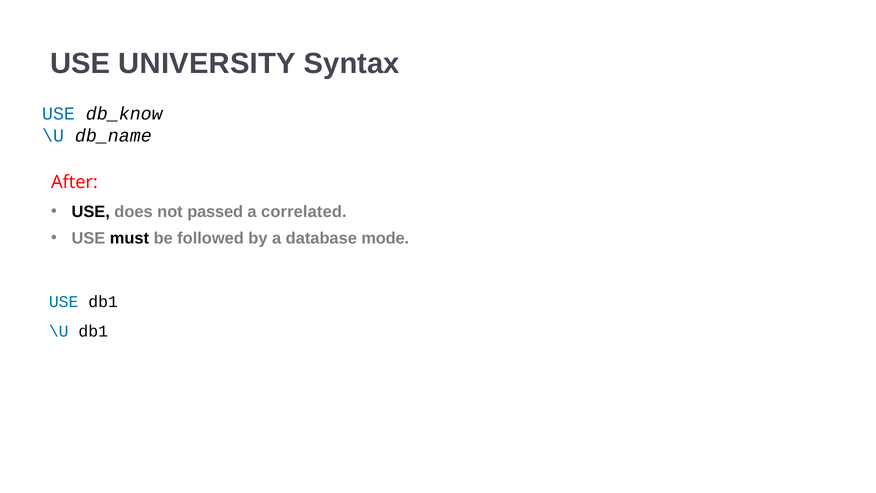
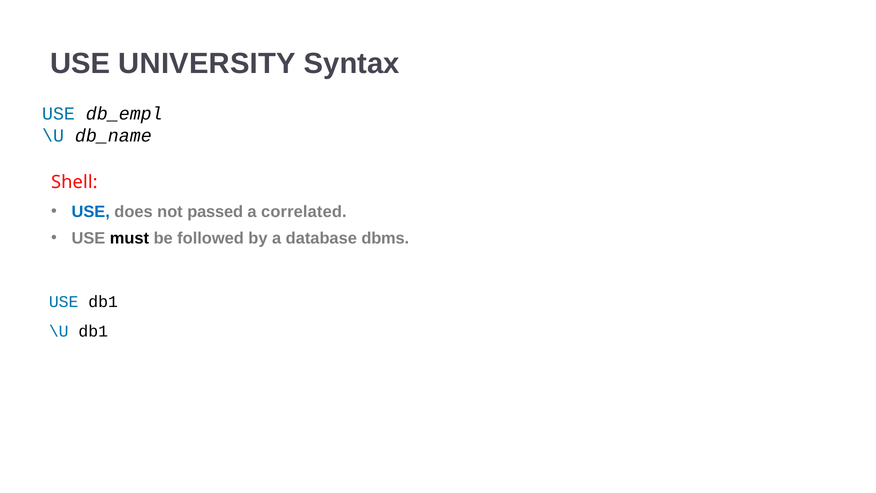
db_know: db_know -> db_empl
After: After -> Shell
USE at (91, 212) colour: black -> blue
mode: mode -> dbms
